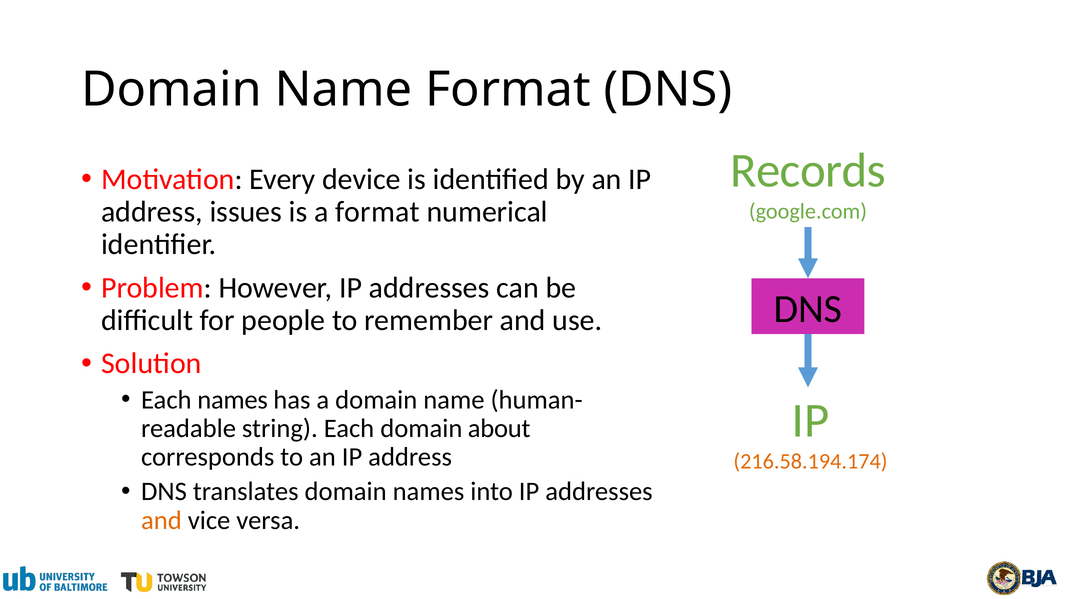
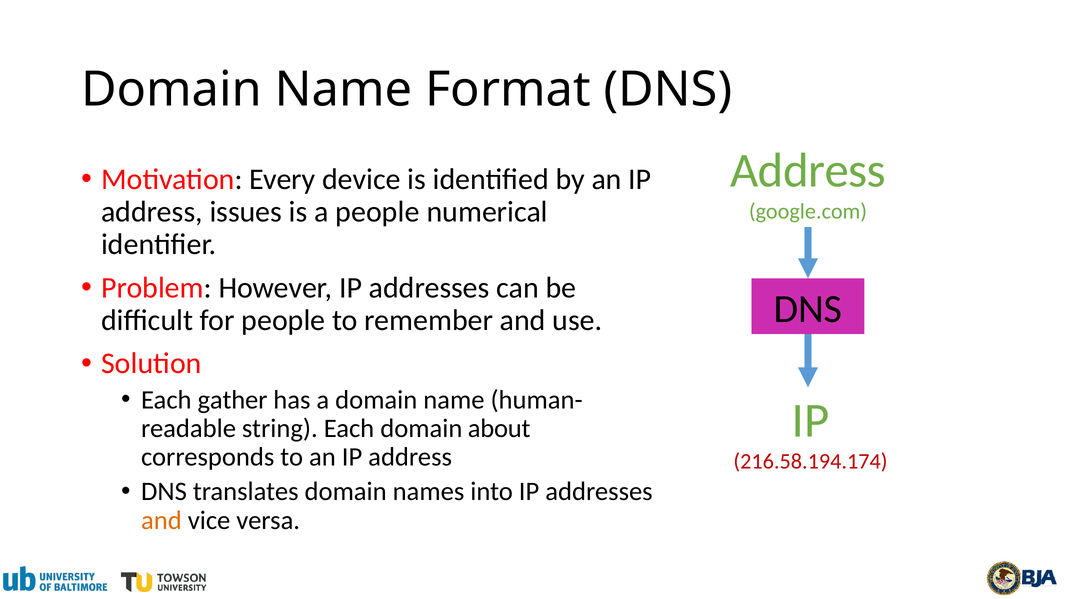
Records at (808, 171): Records -> Address
a format: format -> people
Each names: names -> gather
216.58.194.174 colour: orange -> red
